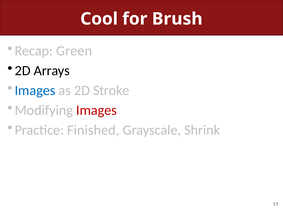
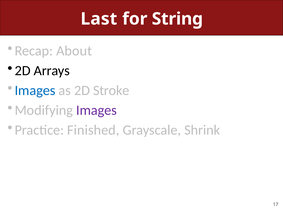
Cool: Cool -> Last
Brush: Brush -> String
Green: Green -> About
Images at (97, 110) colour: red -> purple
